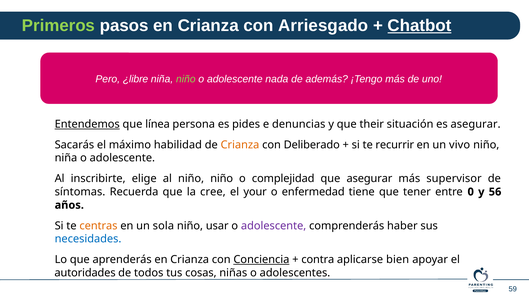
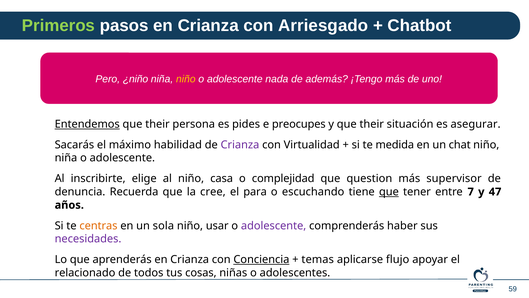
Chatbot underline: present -> none
¿libre: ¿libre -> ¿niño
niño at (186, 79) colour: light green -> yellow
línea at (158, 124): línea -> their
denuncias: denuncias -> preocupes
Crianza at (240, 145) colour: orange -> purple
Deliberado: Deliberado -> Virtualidad
recurrir: recurrir -> medida
vivo: vivo -> chat
niño niño: niño -> casa
que asegurar: asegurar -> question
síntomas: síntomas -> denuncia
your: your -> para
enfermedad: enfermedad -> escuchando
que at (389, 192) underline: none -> present
0: 0 -> 7
56: 56 -> 47
necesidades colour: blue -> purple
contra: contra -> temas
bien: bien -> flujo
autoridades: autoridades -> relacionado
